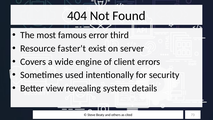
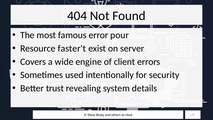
third: third -> pour
view: view -> trust
